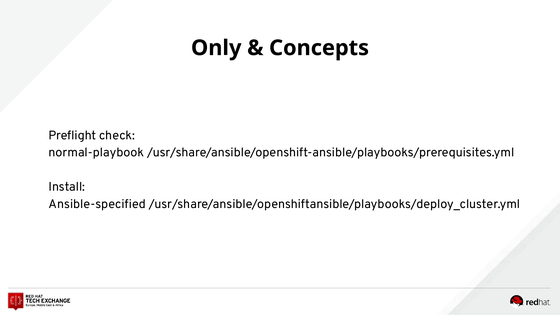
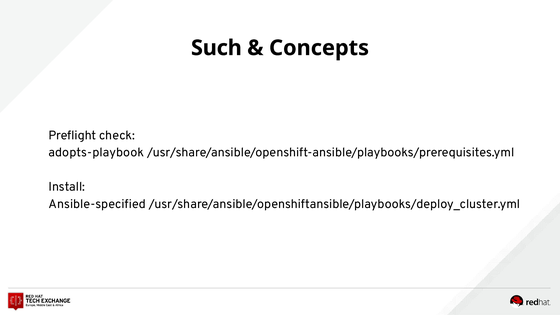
Only: Only -> Such
normal-playbook: normal-playbook -> adopts-playbook
